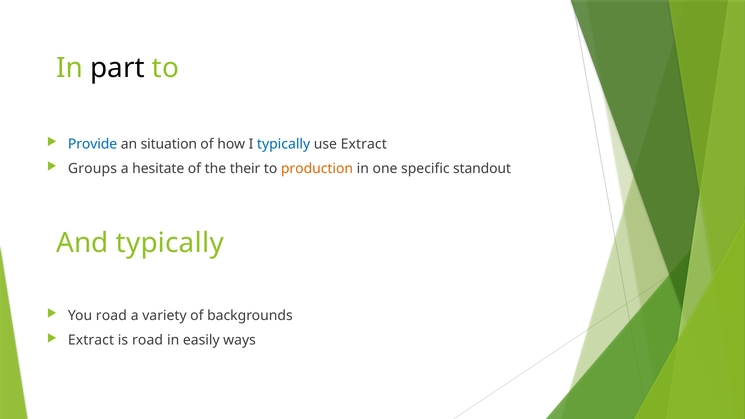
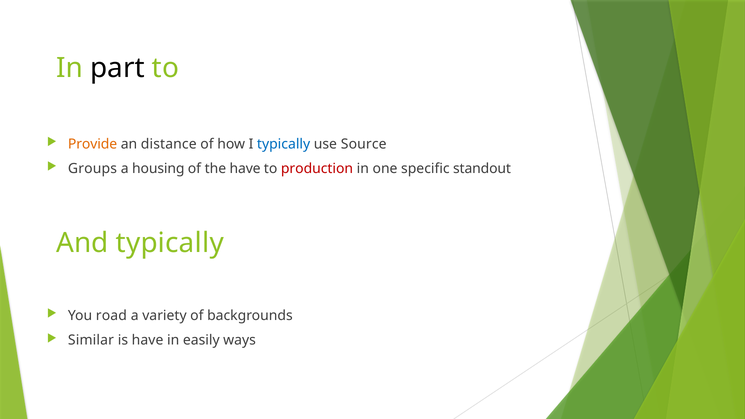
Provide colour: blue -> orange
situation: situation -> distance
use Extract: Extract -> Source
hesitate: hesitate -> housing
the their: their -> have
production colour: orange -> red
Extract at (91, 340): Extract -> Similar
is road: road -> have
